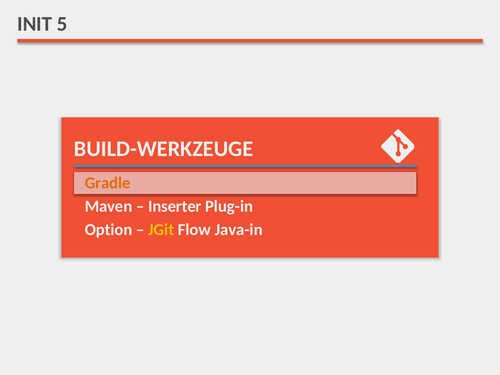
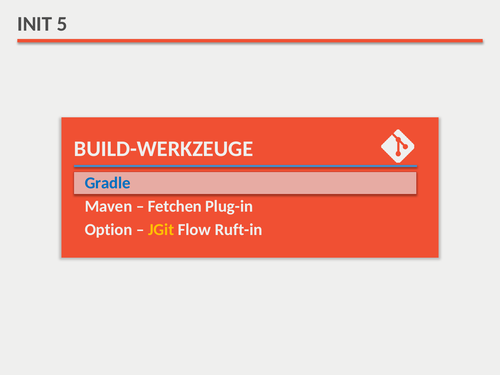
Gradle colour: orange -> blue
Inserter: Inserter -> Fetchen
Java-in: Java-in -> Ruft-in
